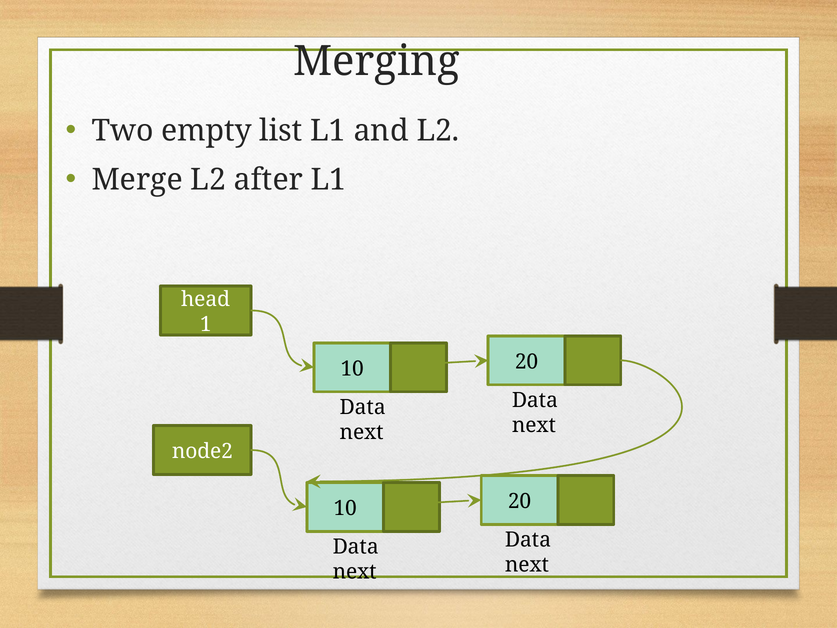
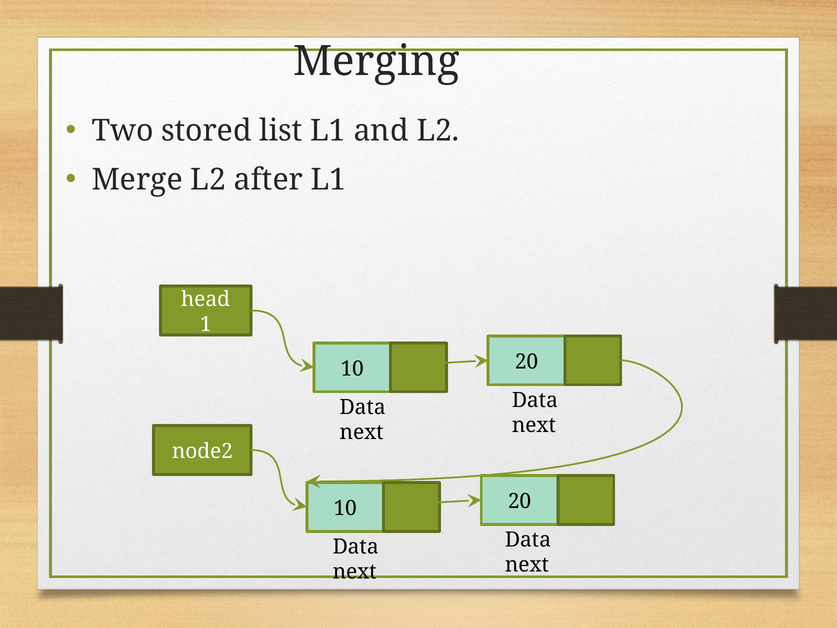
empty: empty -> stored
